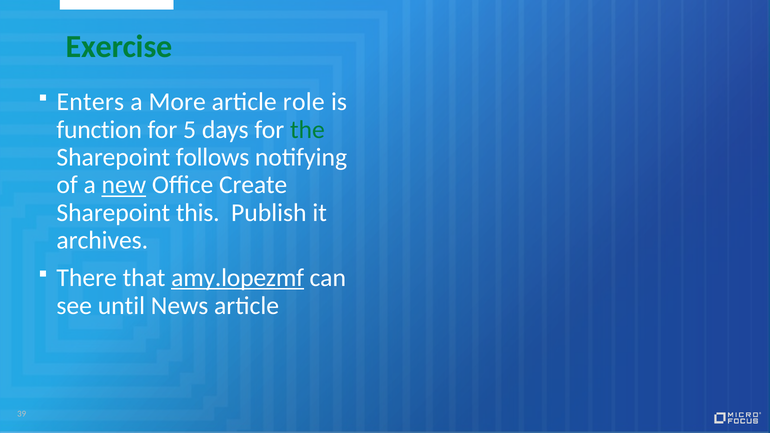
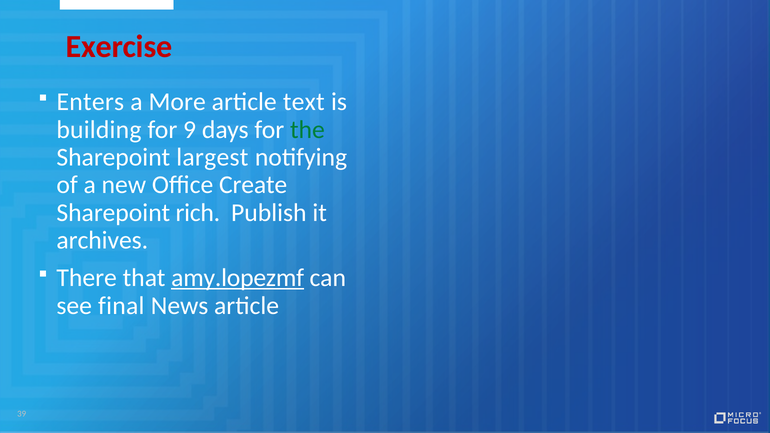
Exercise colour: green -> red
role: role -> text
function: function -> building
5: 5 -> 9
follows: follows -> largest
new underline: present -> none
this: this -> rich
until: until -> final
